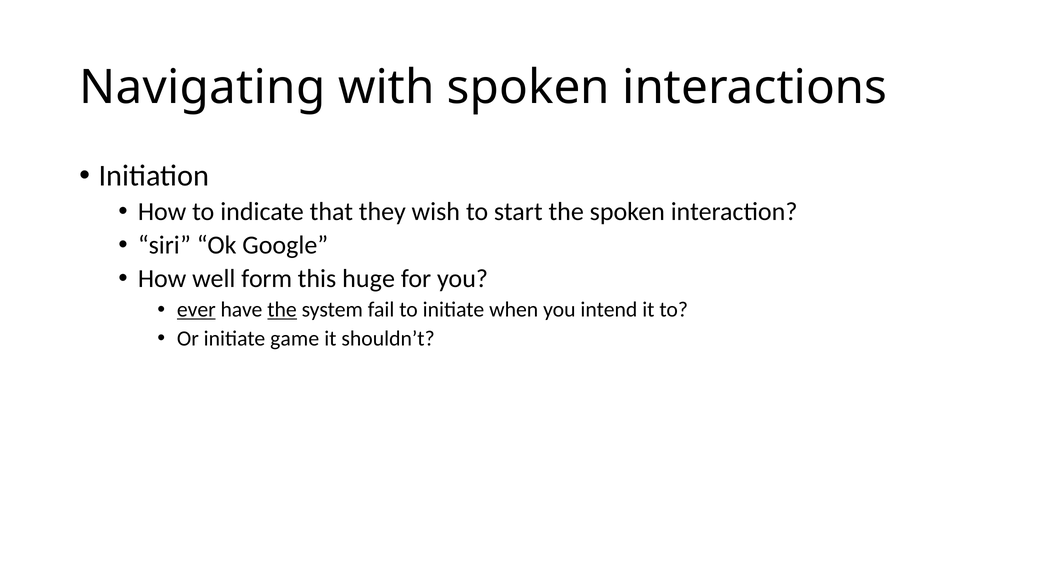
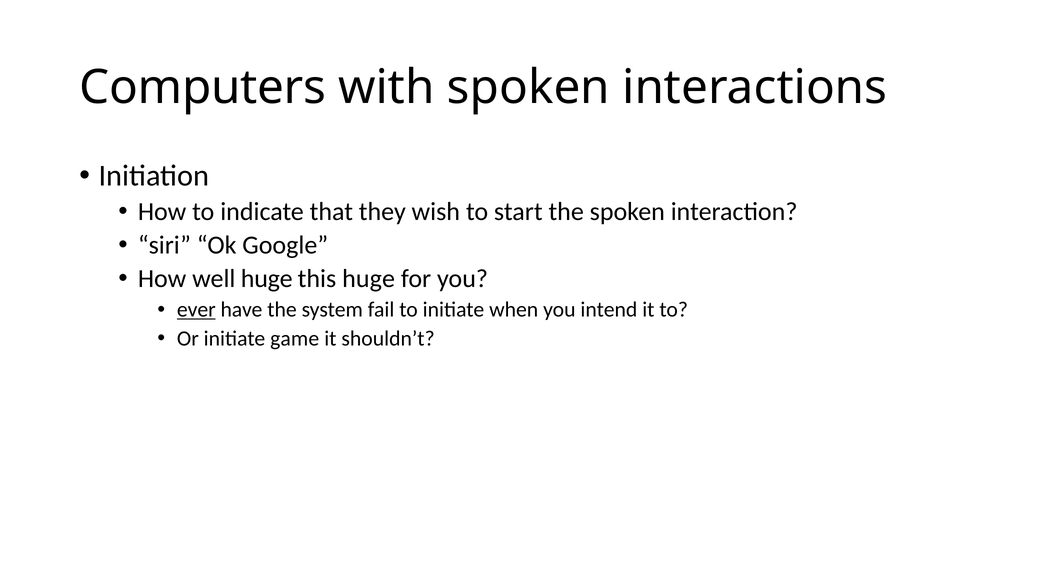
Navigating: Navigating -> Computers
well form: form -> huge
the at (282, 310) underline: present -> none
